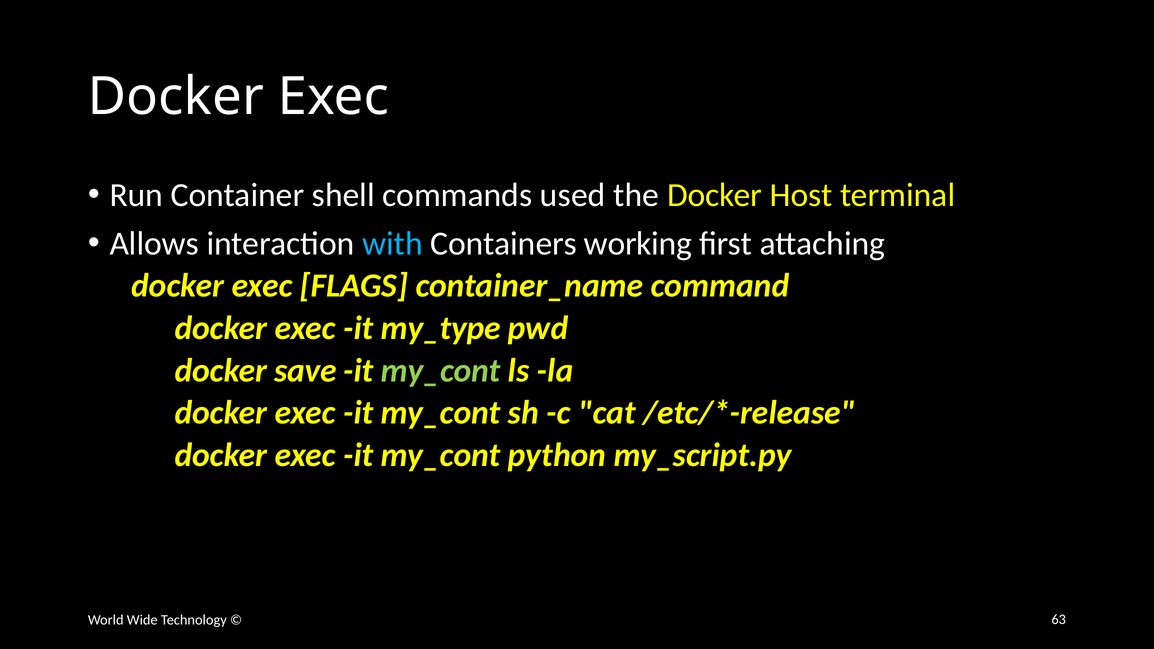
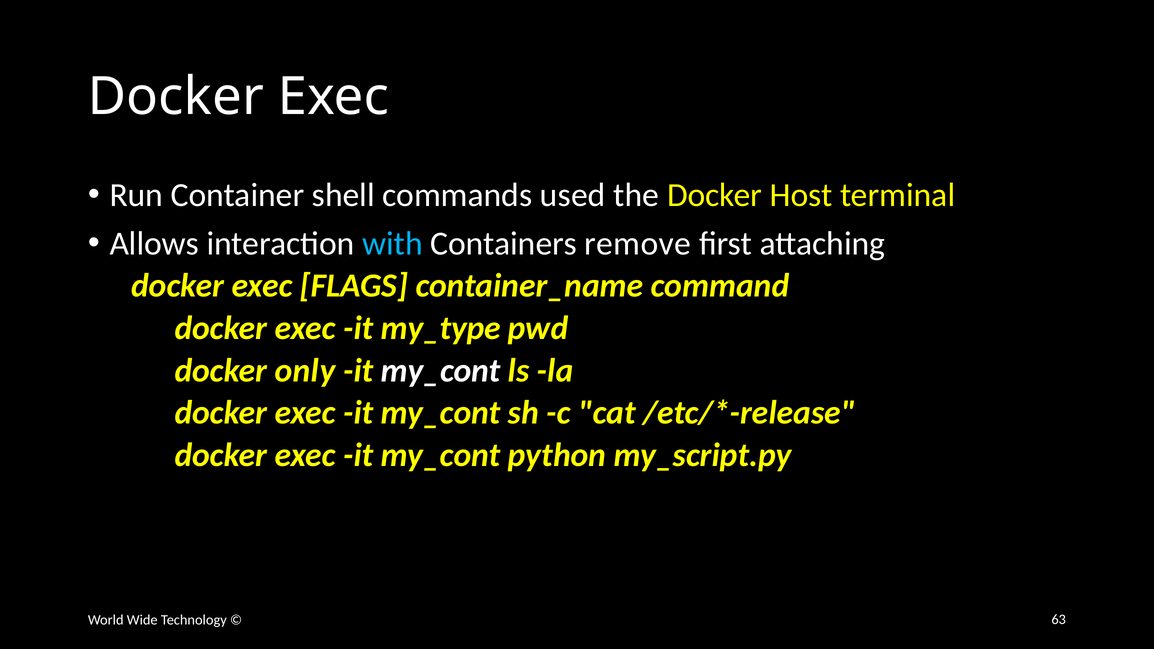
working: working -> remove
save: save -> only
my_cont at (441, 371) colour: light green -> white
